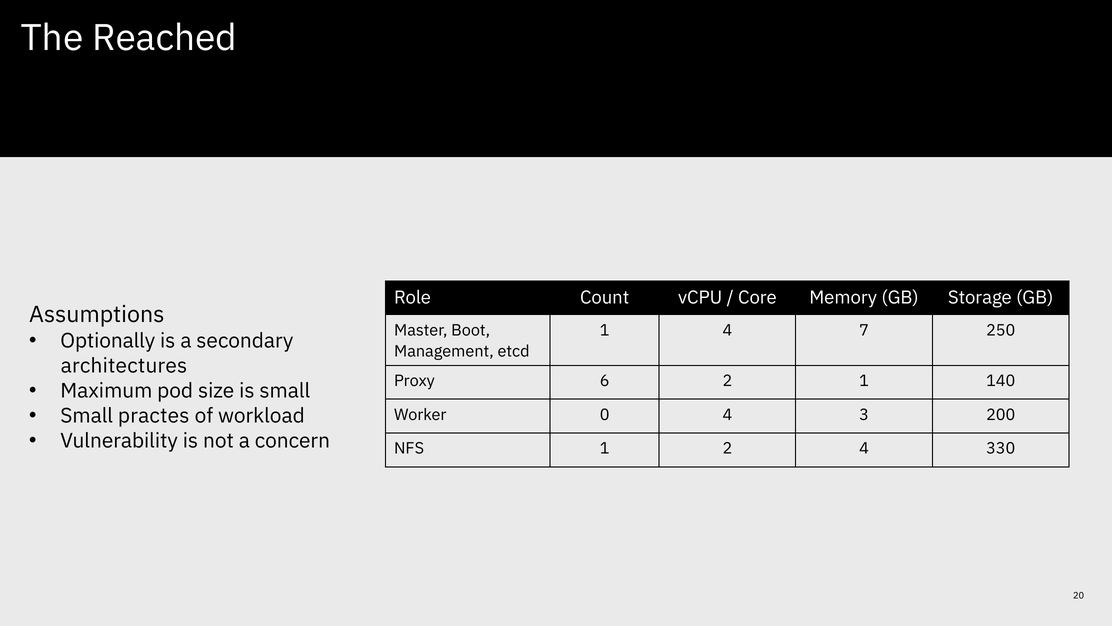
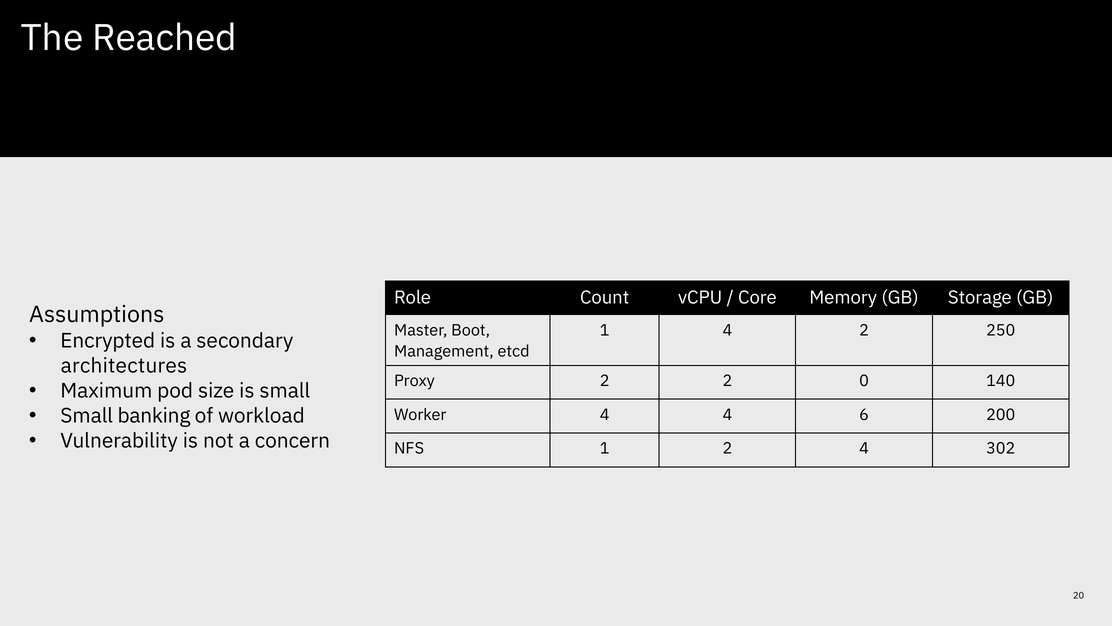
4 7: 7 -> 2
Optionally: Optionally -> Encrypted
Proxy 6: 6 -> 2
2 1: 1 -> 0
practes: practes -> banking
Worker 0: 0 -> 4
3: 3 -> 6
330: 330 -> 302
